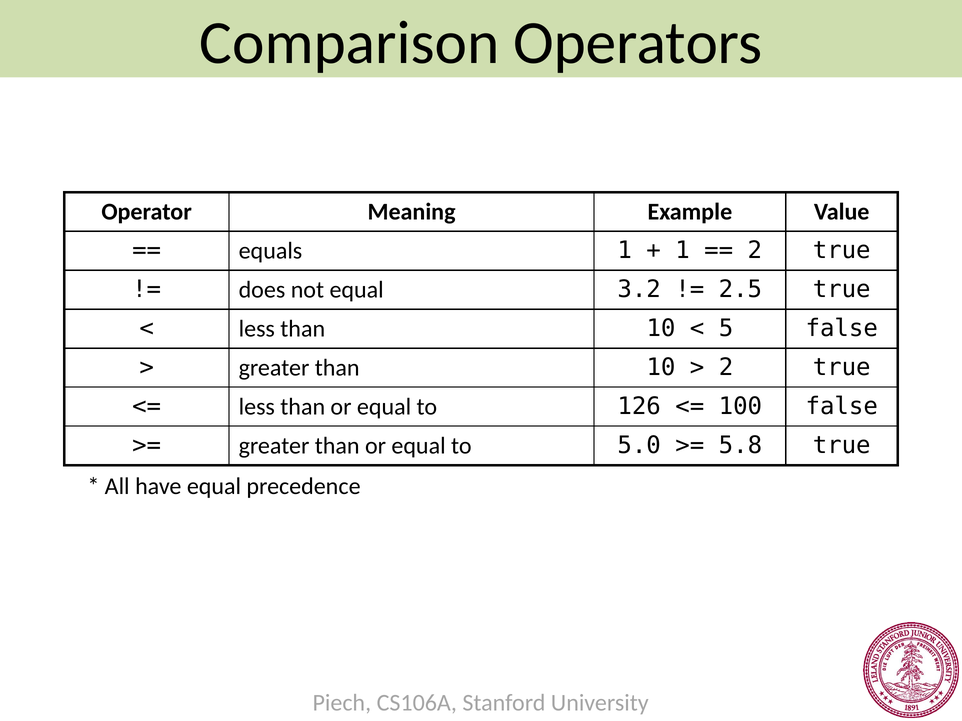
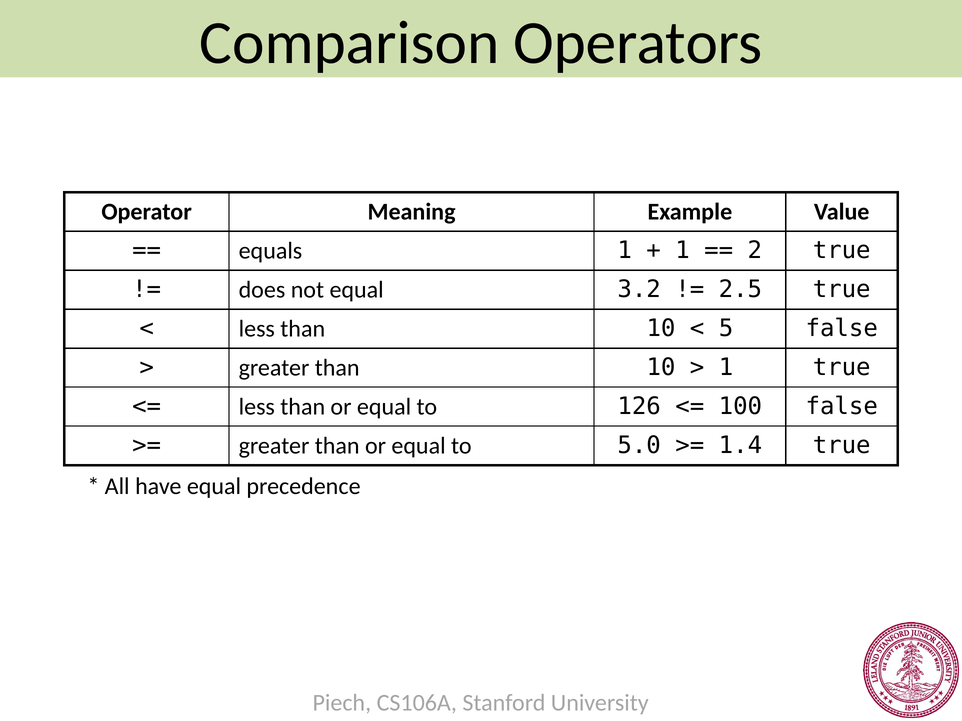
2 at (726, 368): 2 -> 1
5.8: 5.8 -> 1.4
